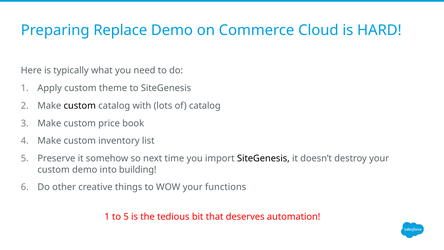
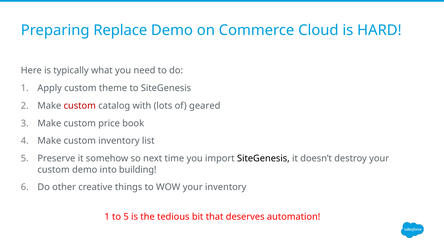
custom at (80, 106) colour: black -> red
of catalog: catalog -> geared
your functions: functions -> inventory
